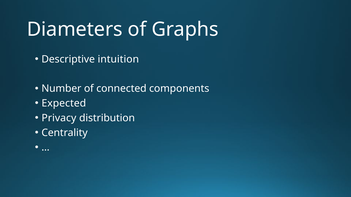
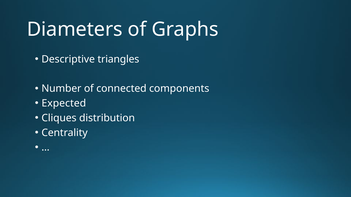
intuition: intuition -> triangles
Privacy: Privacy -> Cliques
